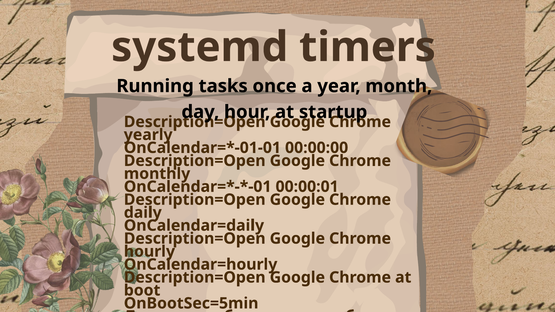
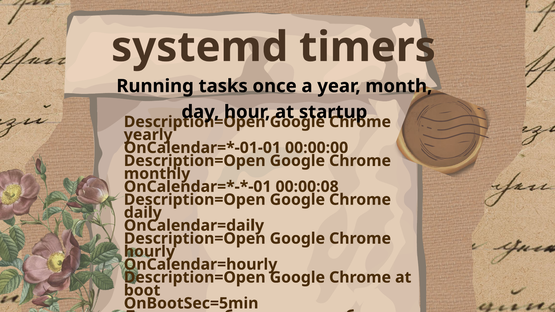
00:00:01: 00:00:01 -> 00:00:08
